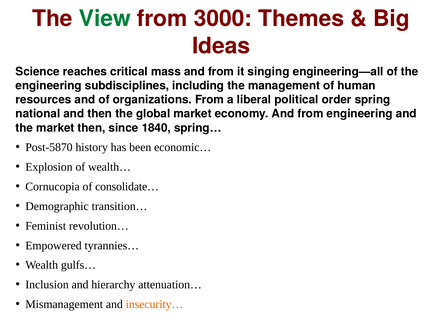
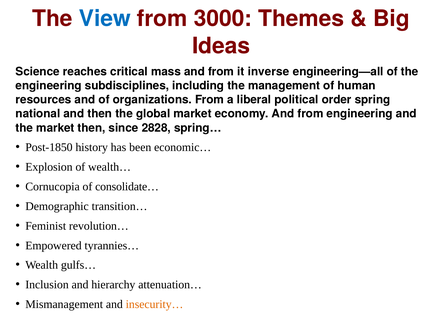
View colour: green -> blue
singing: singing -> inverse
1840: 1840 -> 2828
Post-5870: Post-5870 -> Post-1850
